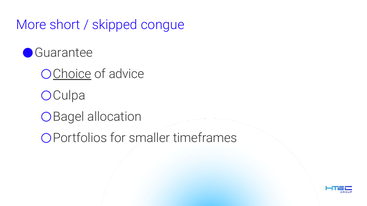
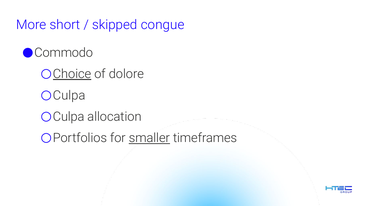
Guarantee: Guarantee -> Commodo
advice: advice -> dolore
Bagel at (69, 117): Bagel -> Culpa
smaller underline: none -> present
